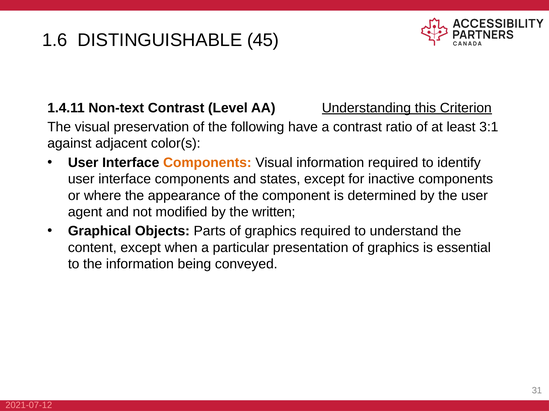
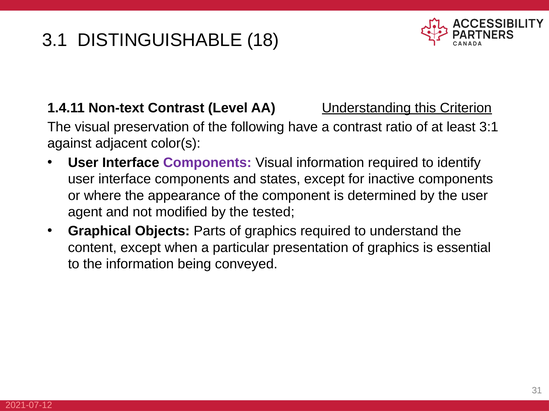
1.6: 1.6 -> 3.1
45: 45 -> 18
Components at (207, 163) colour: orange -> purple
written: written -> tested
